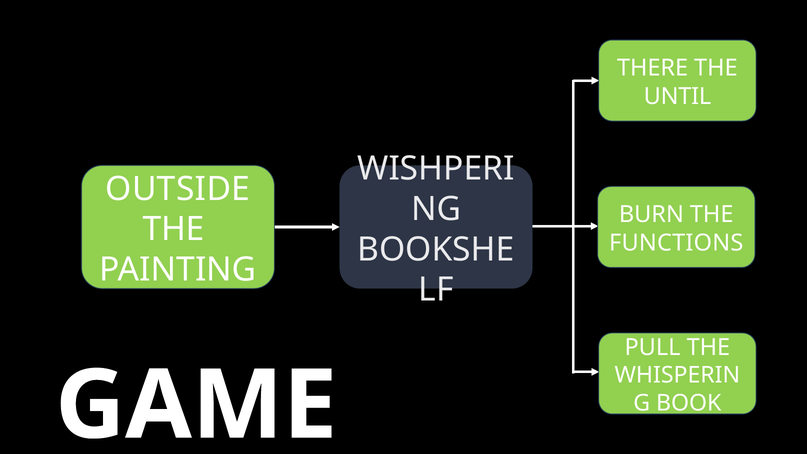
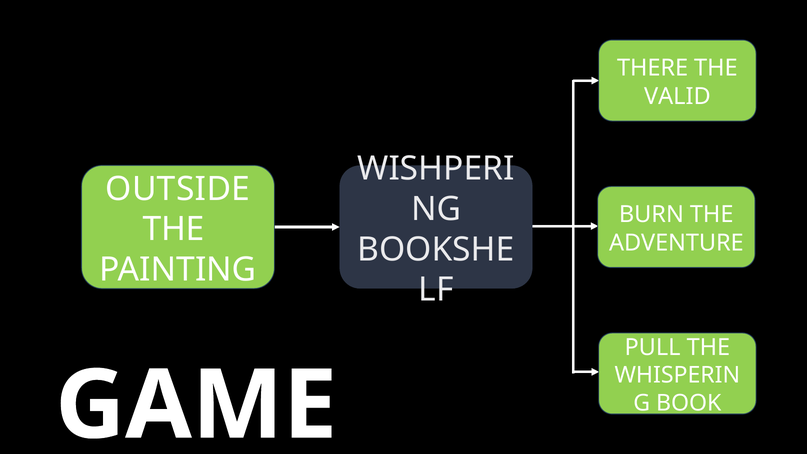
UNTIL: UNTIL -> VALID
FUNCTIONS: FUNCTIONS -> ADVENTURE
